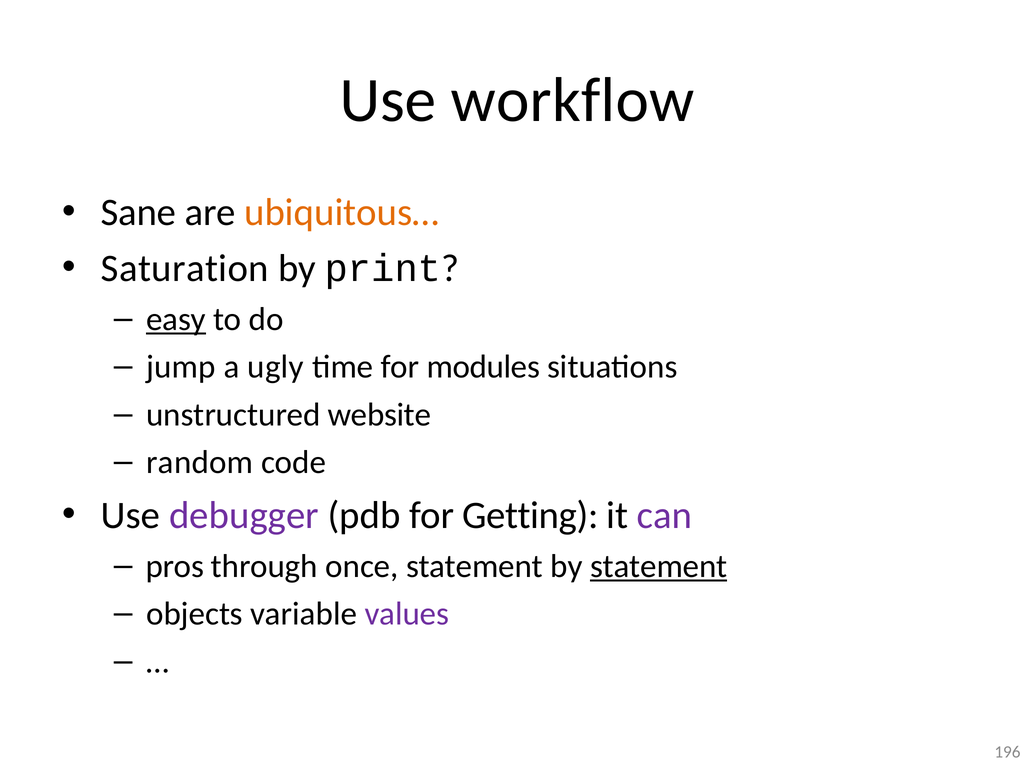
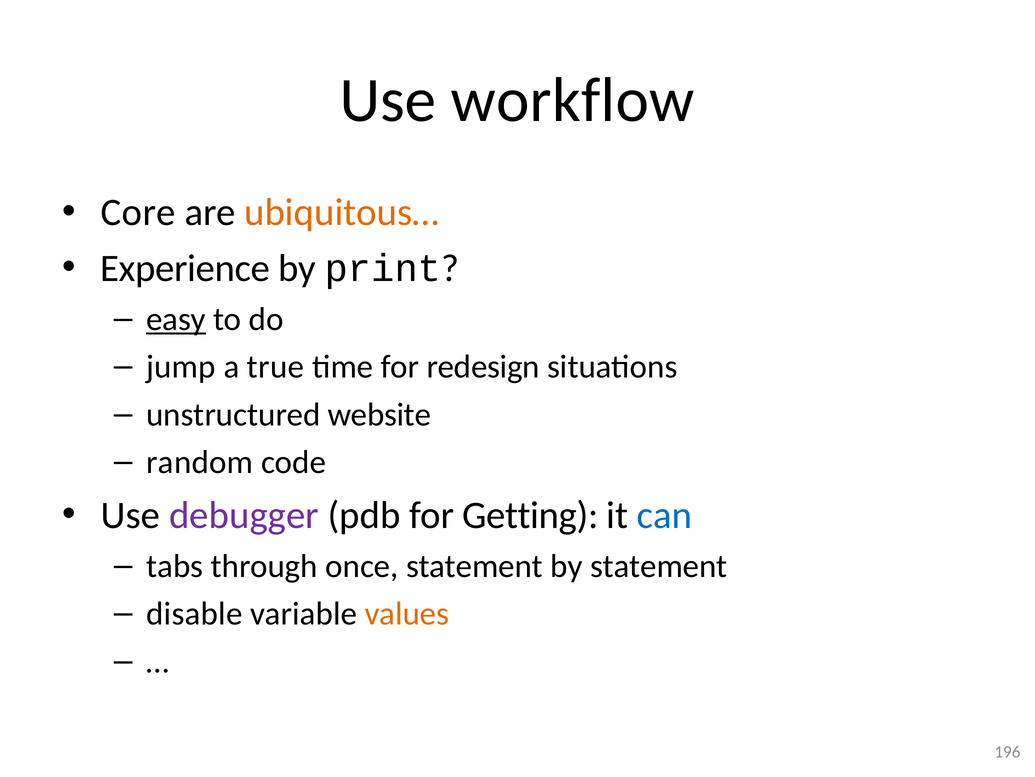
Sane: Sane -> Core
Saturation: Saturation -> Experience
ugly: ugly -> true
modules: modules -> redesign
can colour: purple -> blue
pros: pros -> tabs
statement at (659, 566) underline: present -> none
objects: objects -> disable
values colour: purple -> orange
